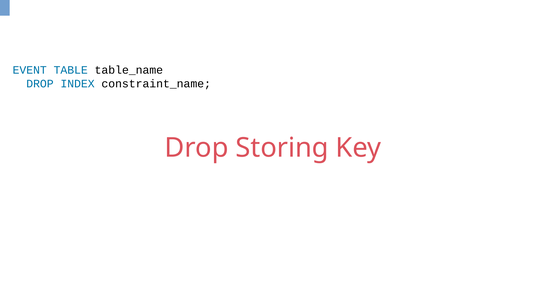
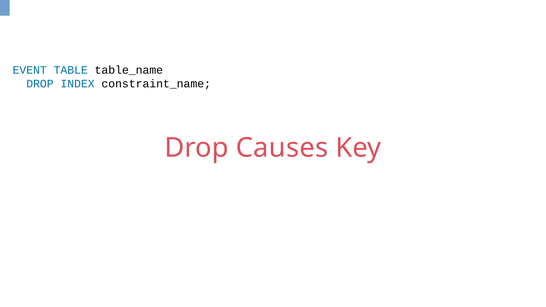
Storing: Storing -> Causes
